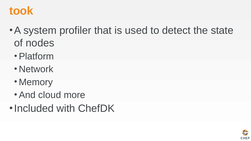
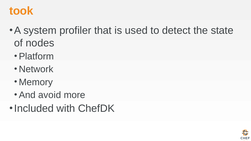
cloud: cloud -> avoid
